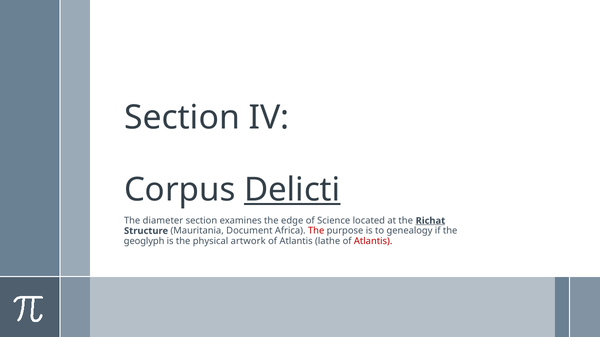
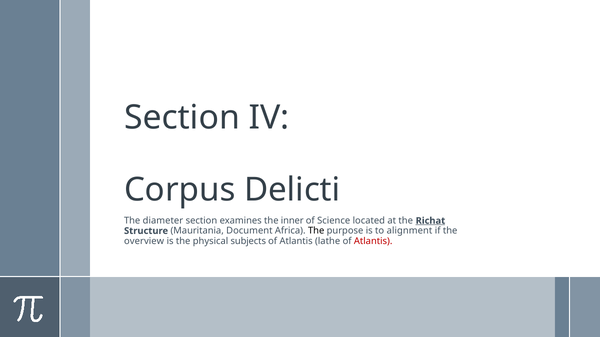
Delicti underline: present -> none
edge: edge -> inner
The at (316, 231) colour: red -> black
genealogy: genealogy -> alignment
geoglyph: geoglyph -> overview
artwork: artwork -> subjects
